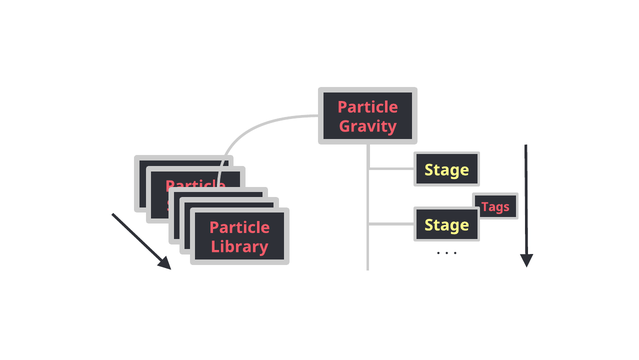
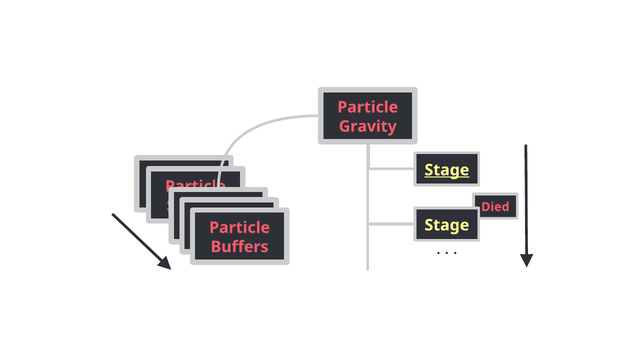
Stage at (447, 170) underline: none -> present
Tags: Tags -> Died
Library: Library -> Buffers
